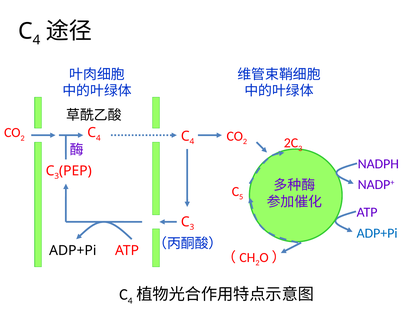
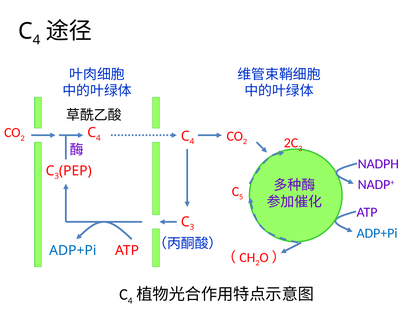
ADP+Pi at (73, 251) colour: black -> blue
